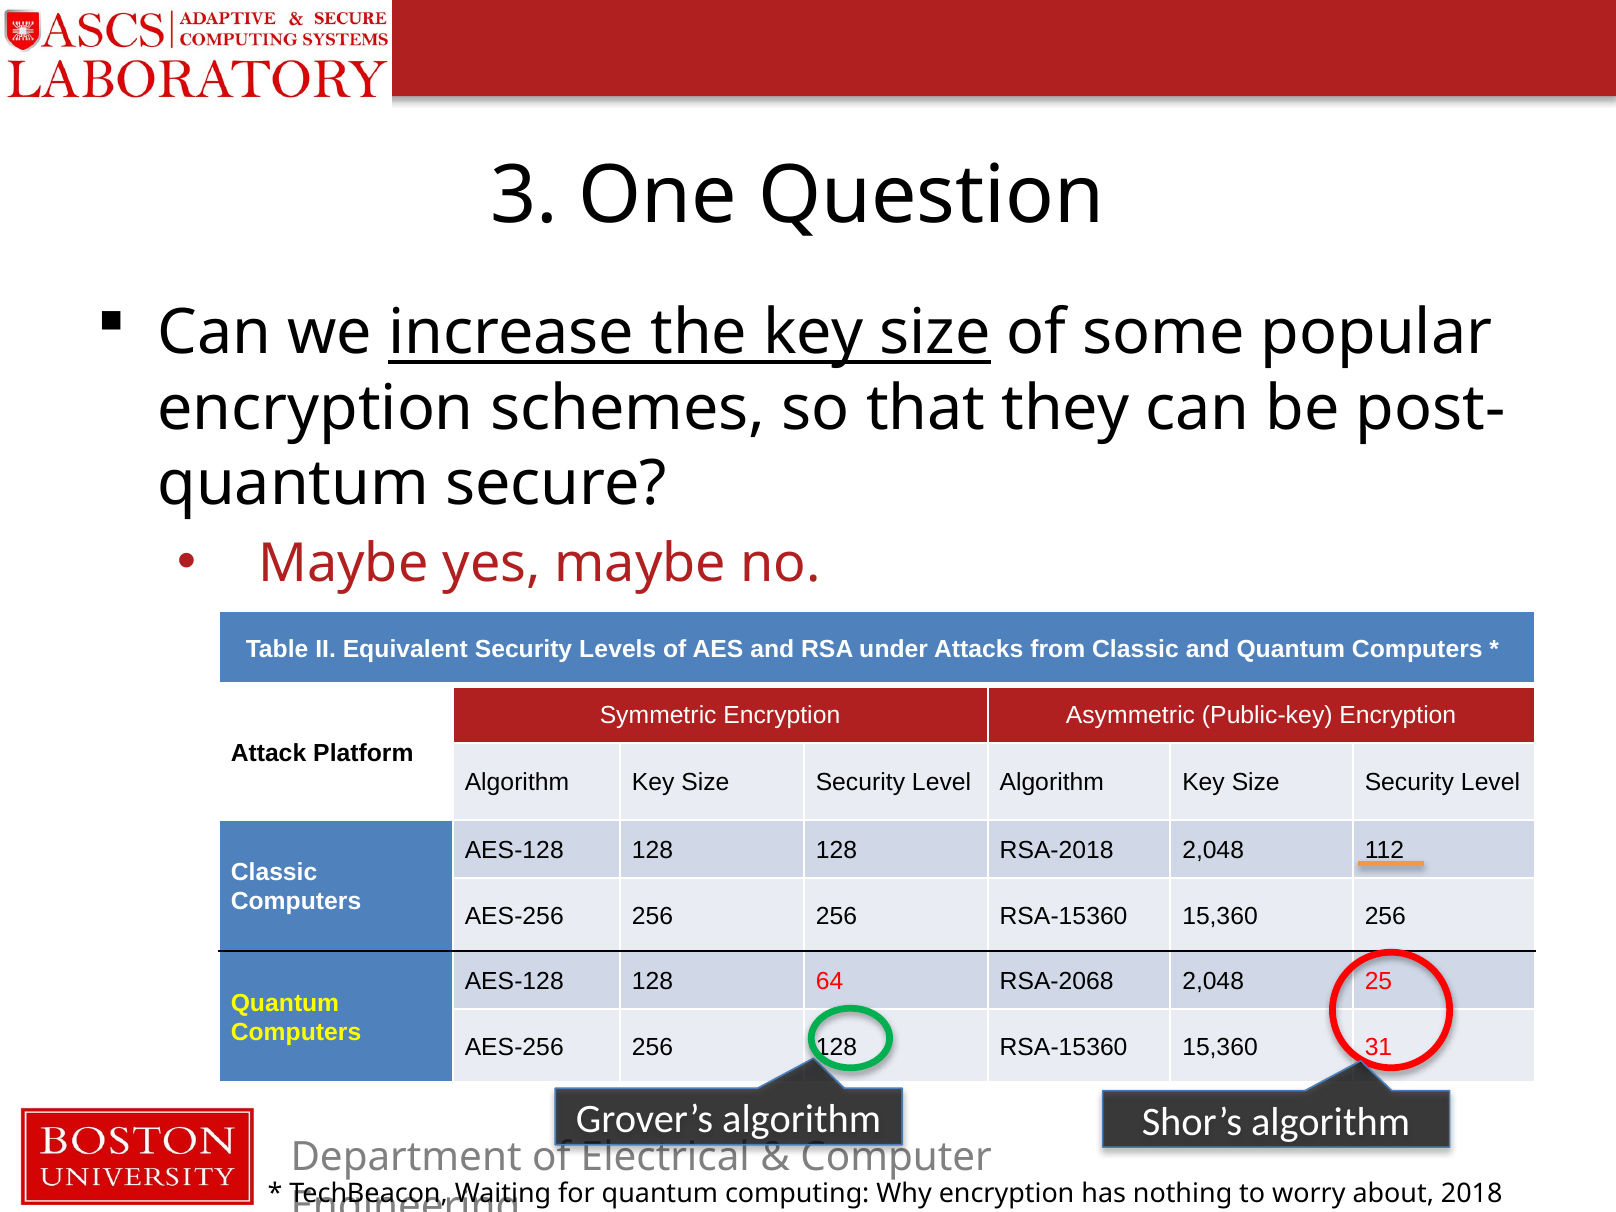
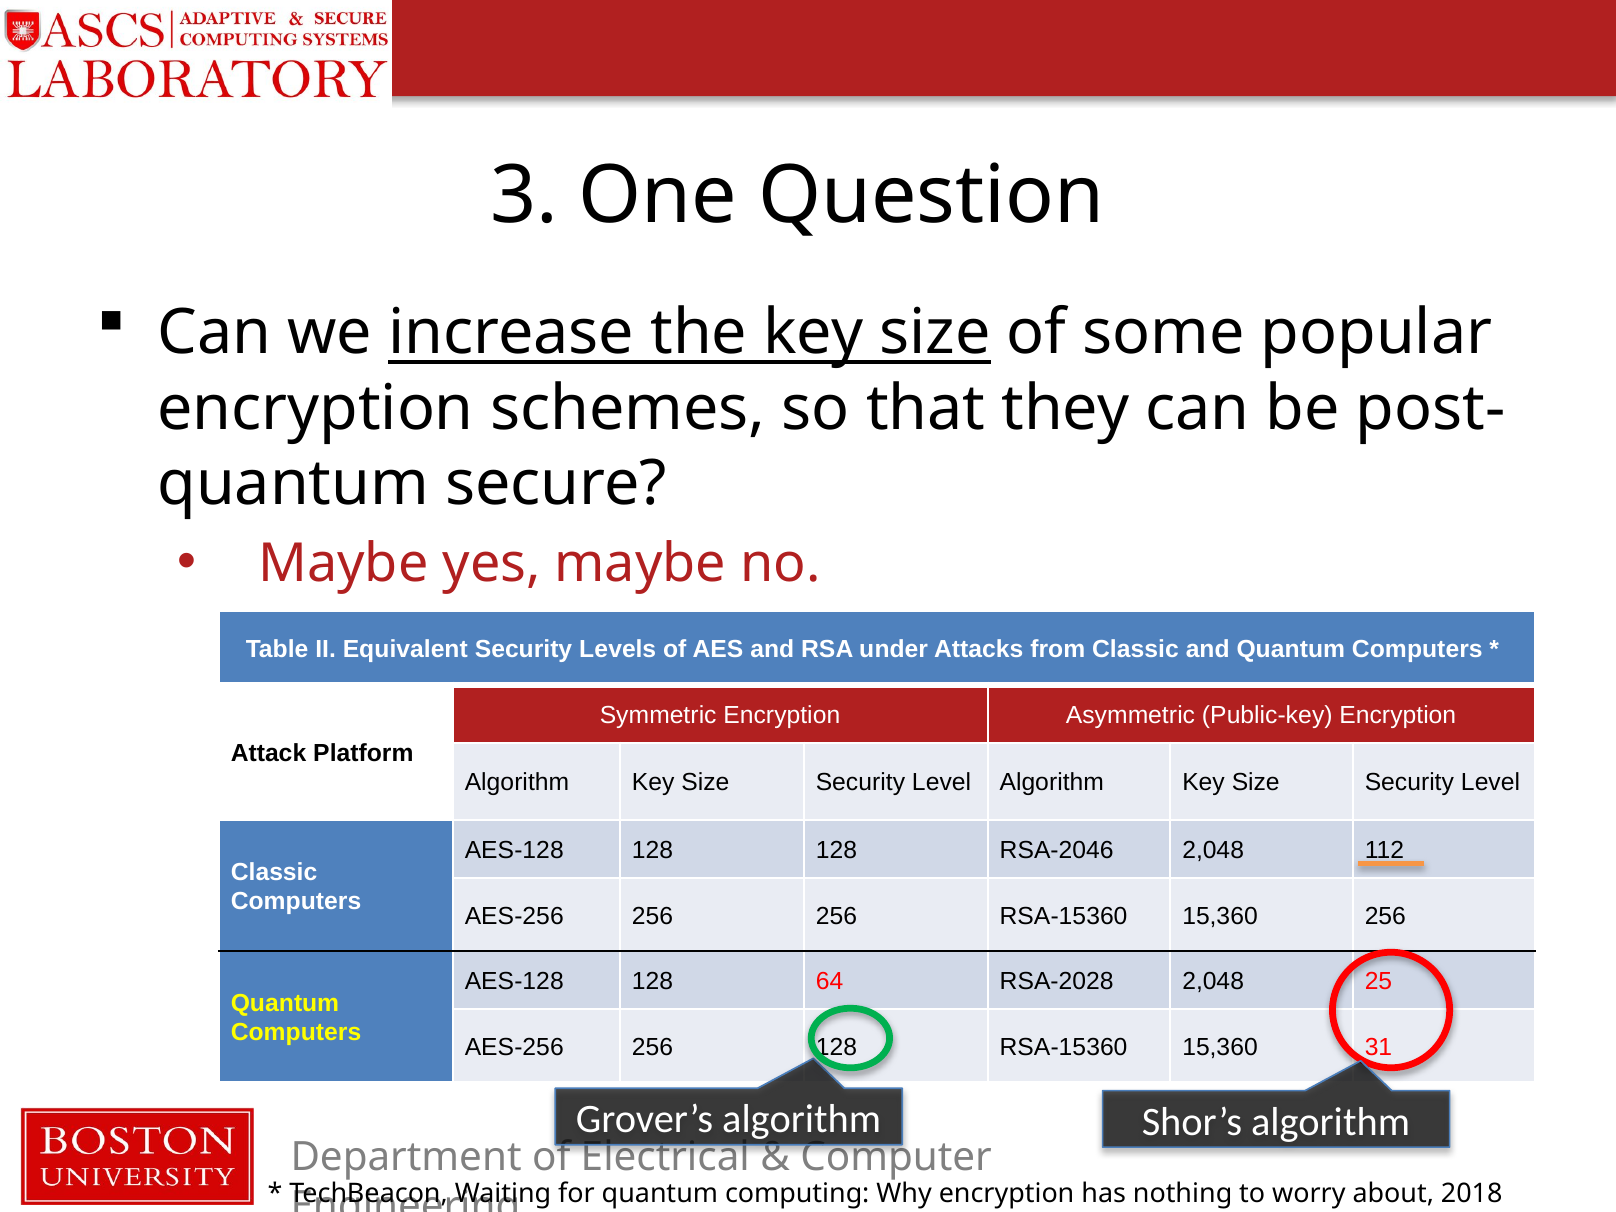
RSA-2018: RSA-2018 -> RSA-2046
RSA-2068: RSA-2068 -> RSA-2028
